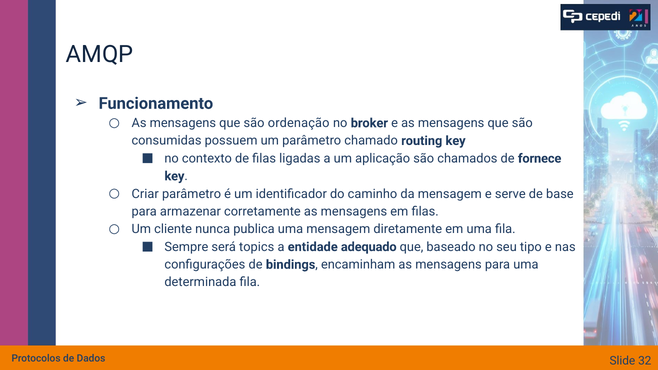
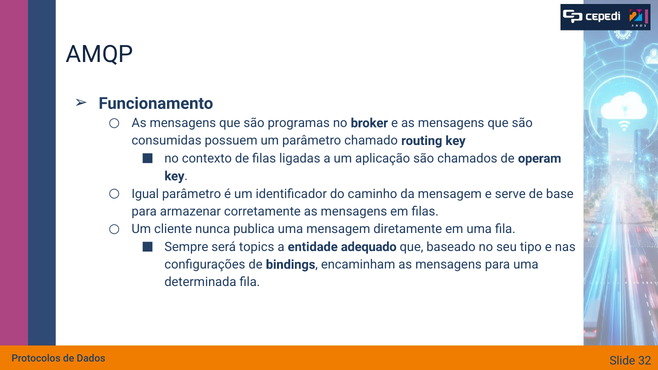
ordenação: ordenação -> programas
fornece: fornece -> operam
Criar: Criar -> Igual
